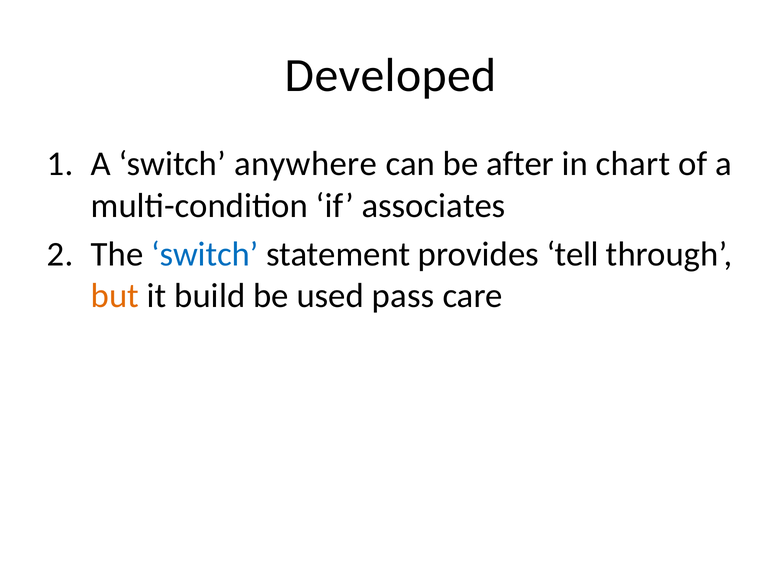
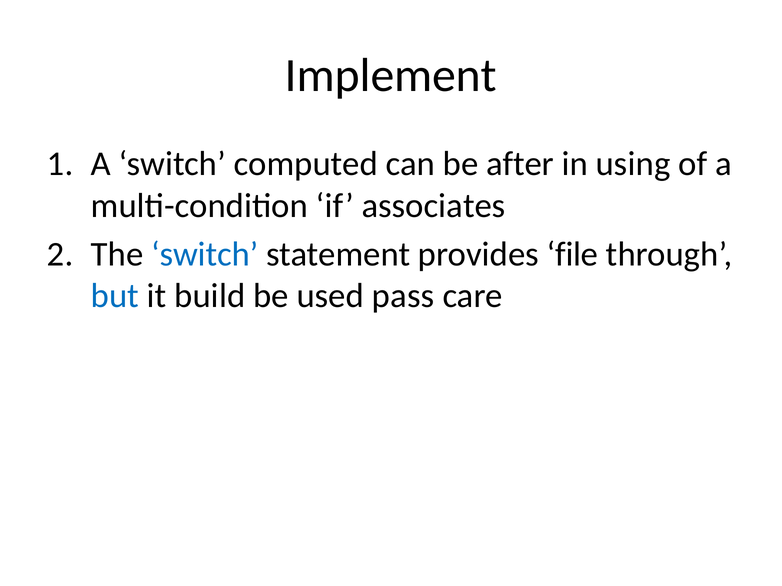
Developed: Developed -> Implement
anywhere: anywhere -> computed
chart: chart -> using
tell: tell -> file
but colour: orange -> blue
